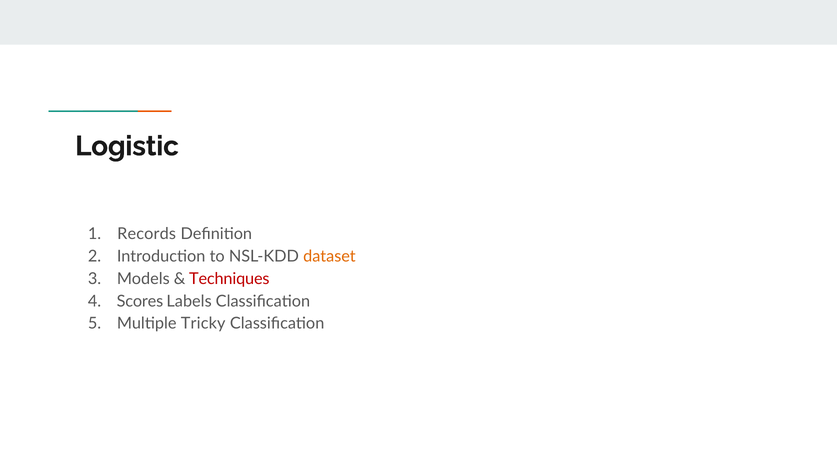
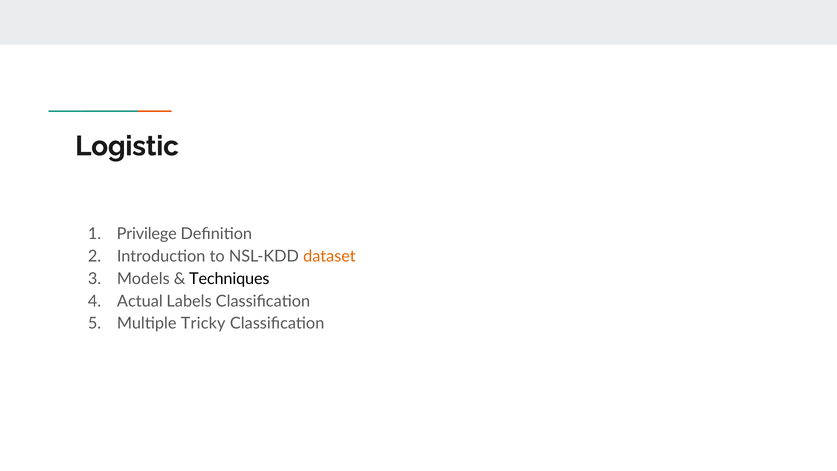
Records: Records -> Privilege
Techniques colour: red -> black
Scores: Scores -> Actual
